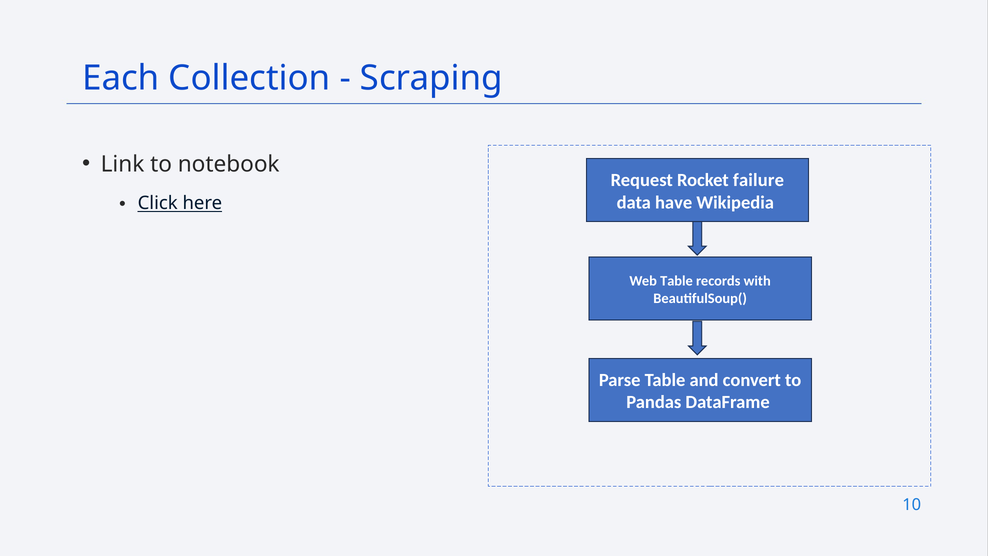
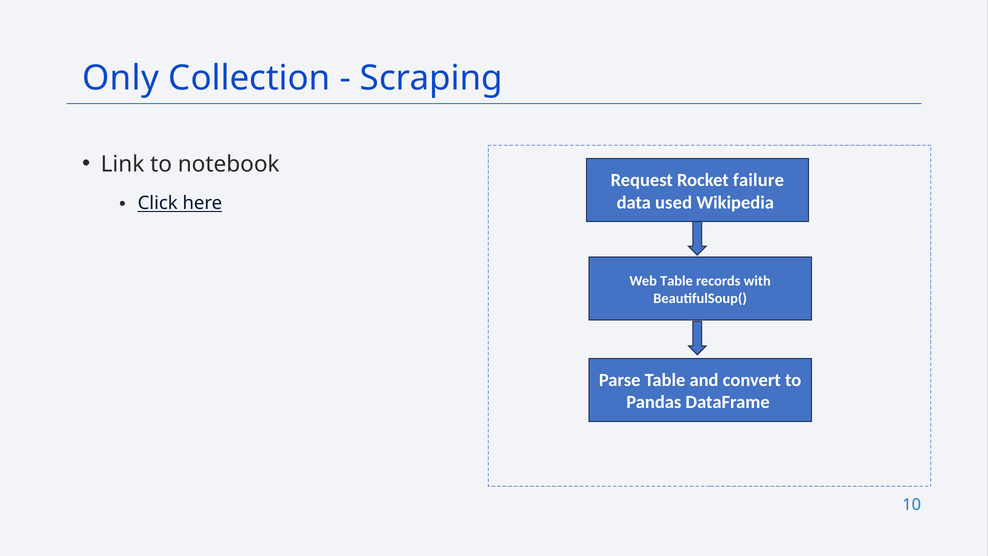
Each: Each -> Only
have: have -> used
